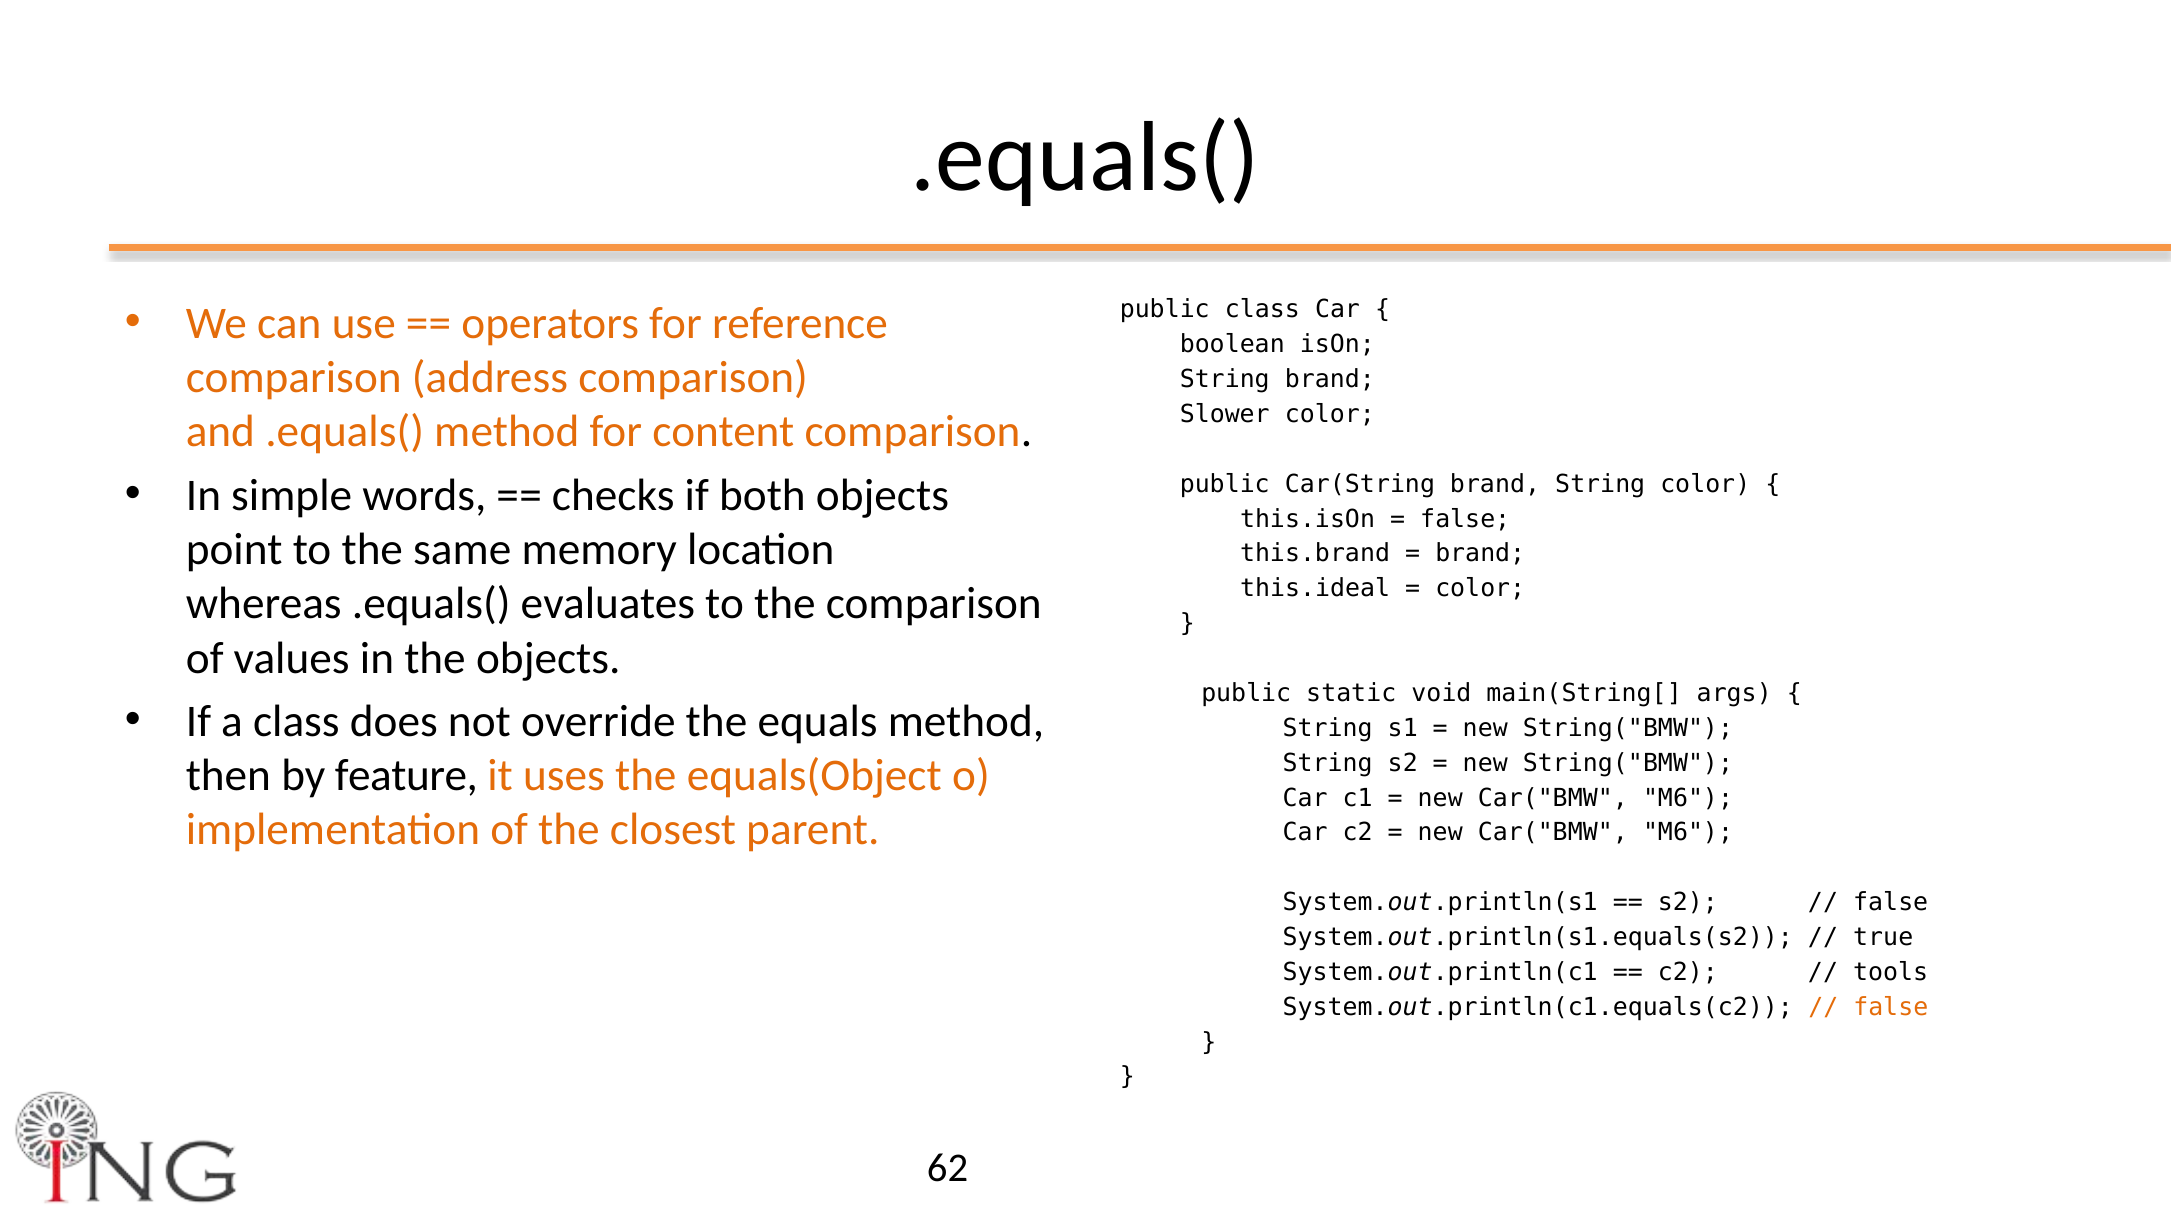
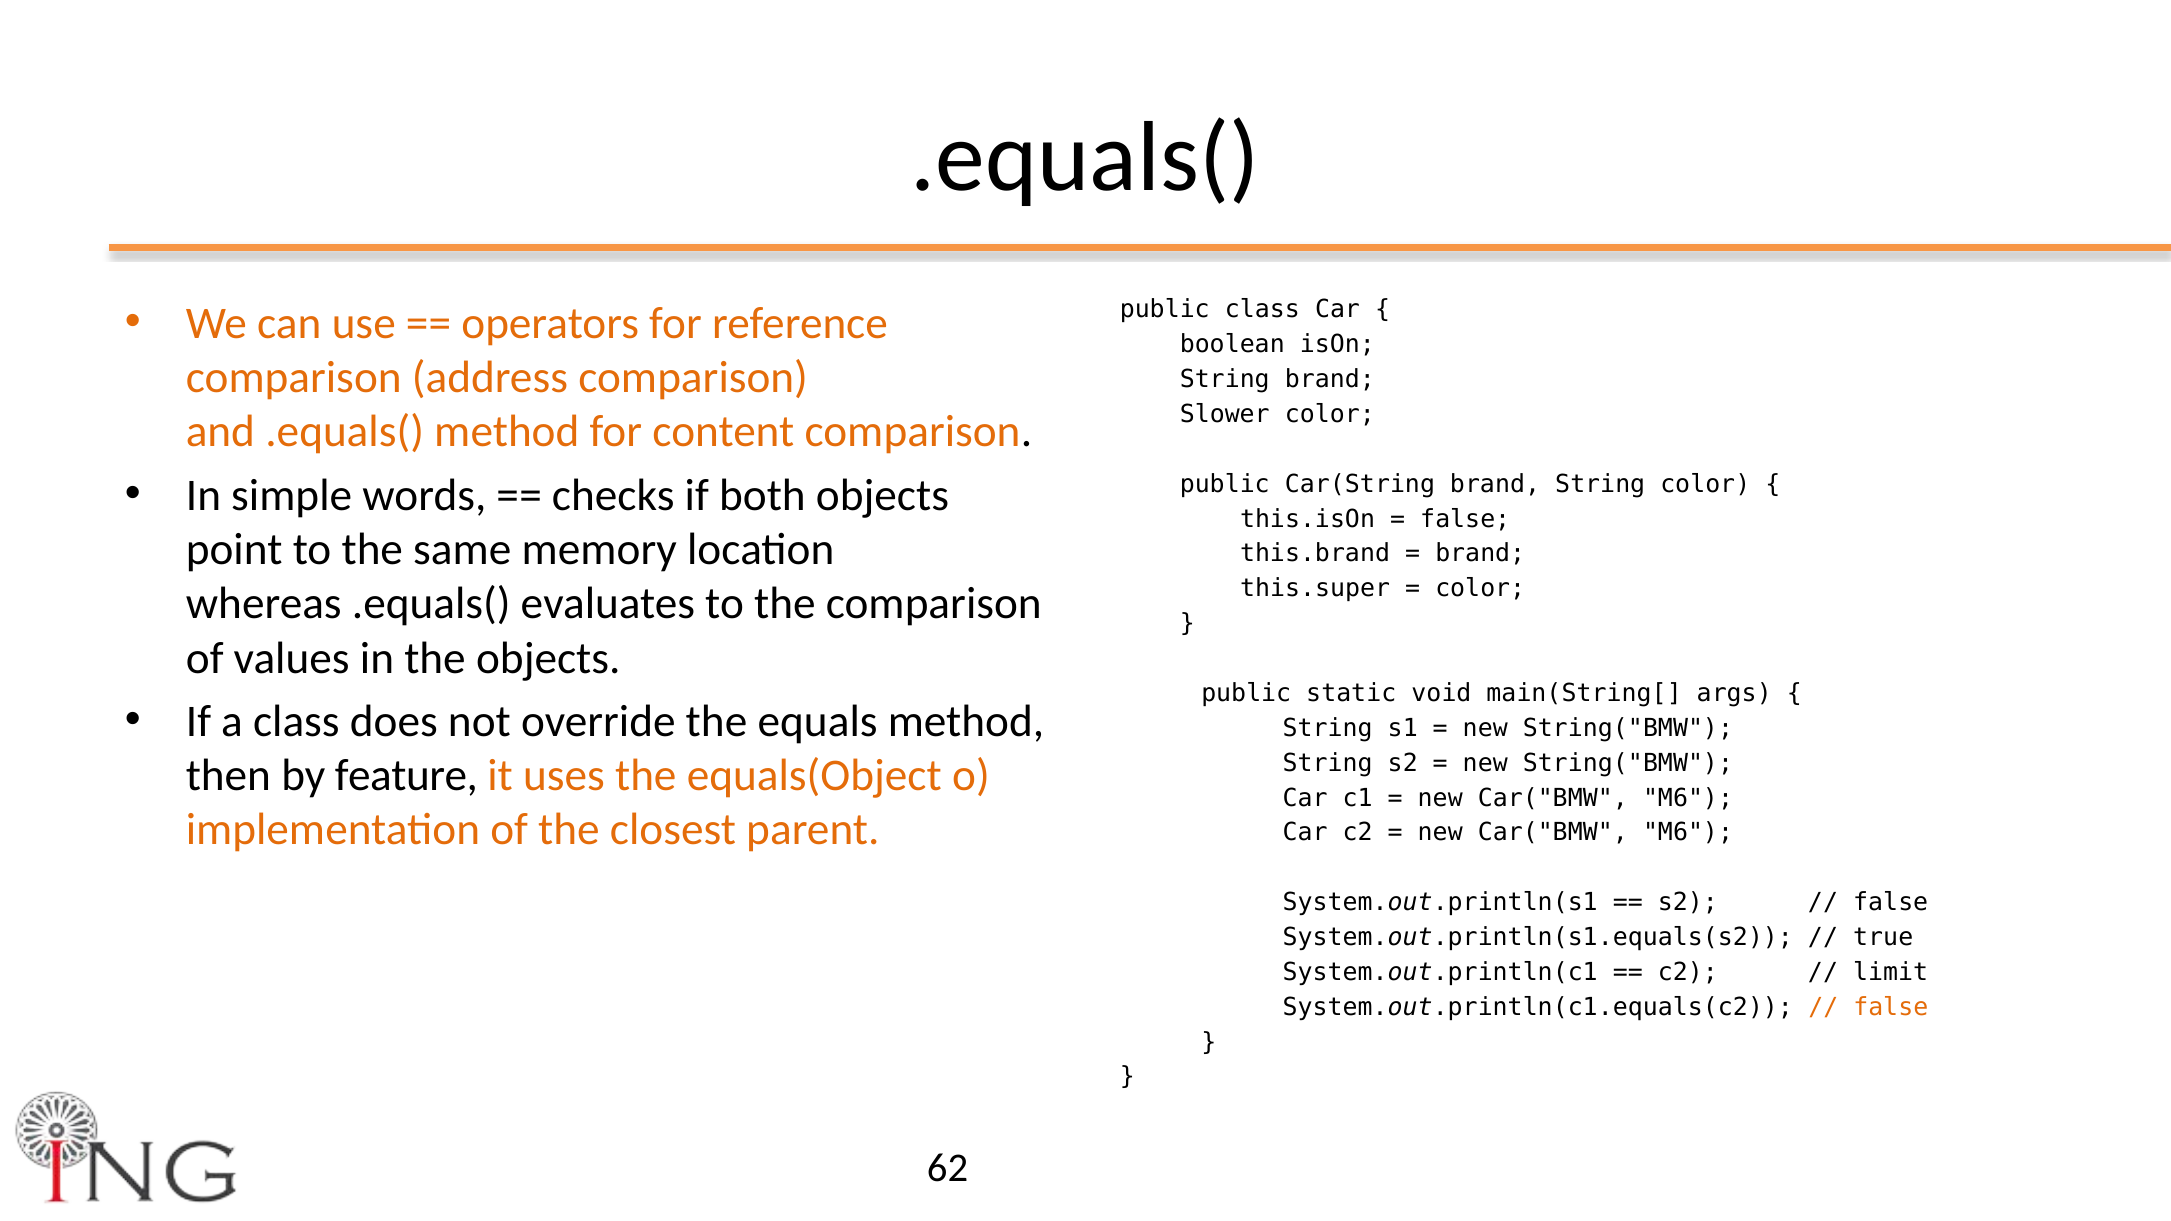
this.ideal: this.ideal -> this.super
tools: tools -> limit
